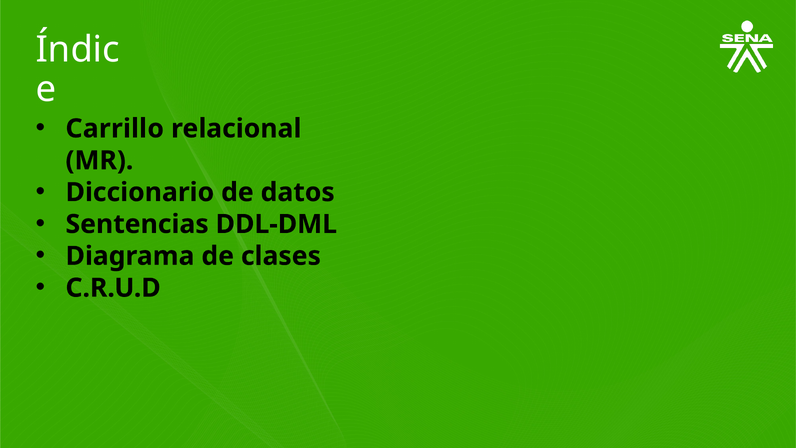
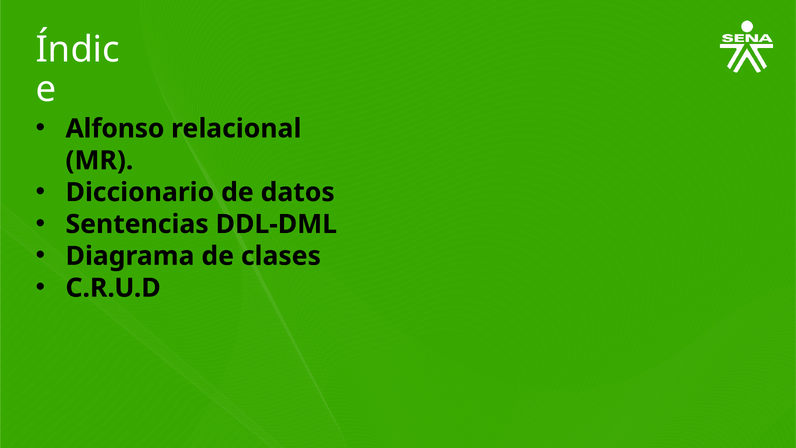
Carrillo: Carrillo -> Alfonso
